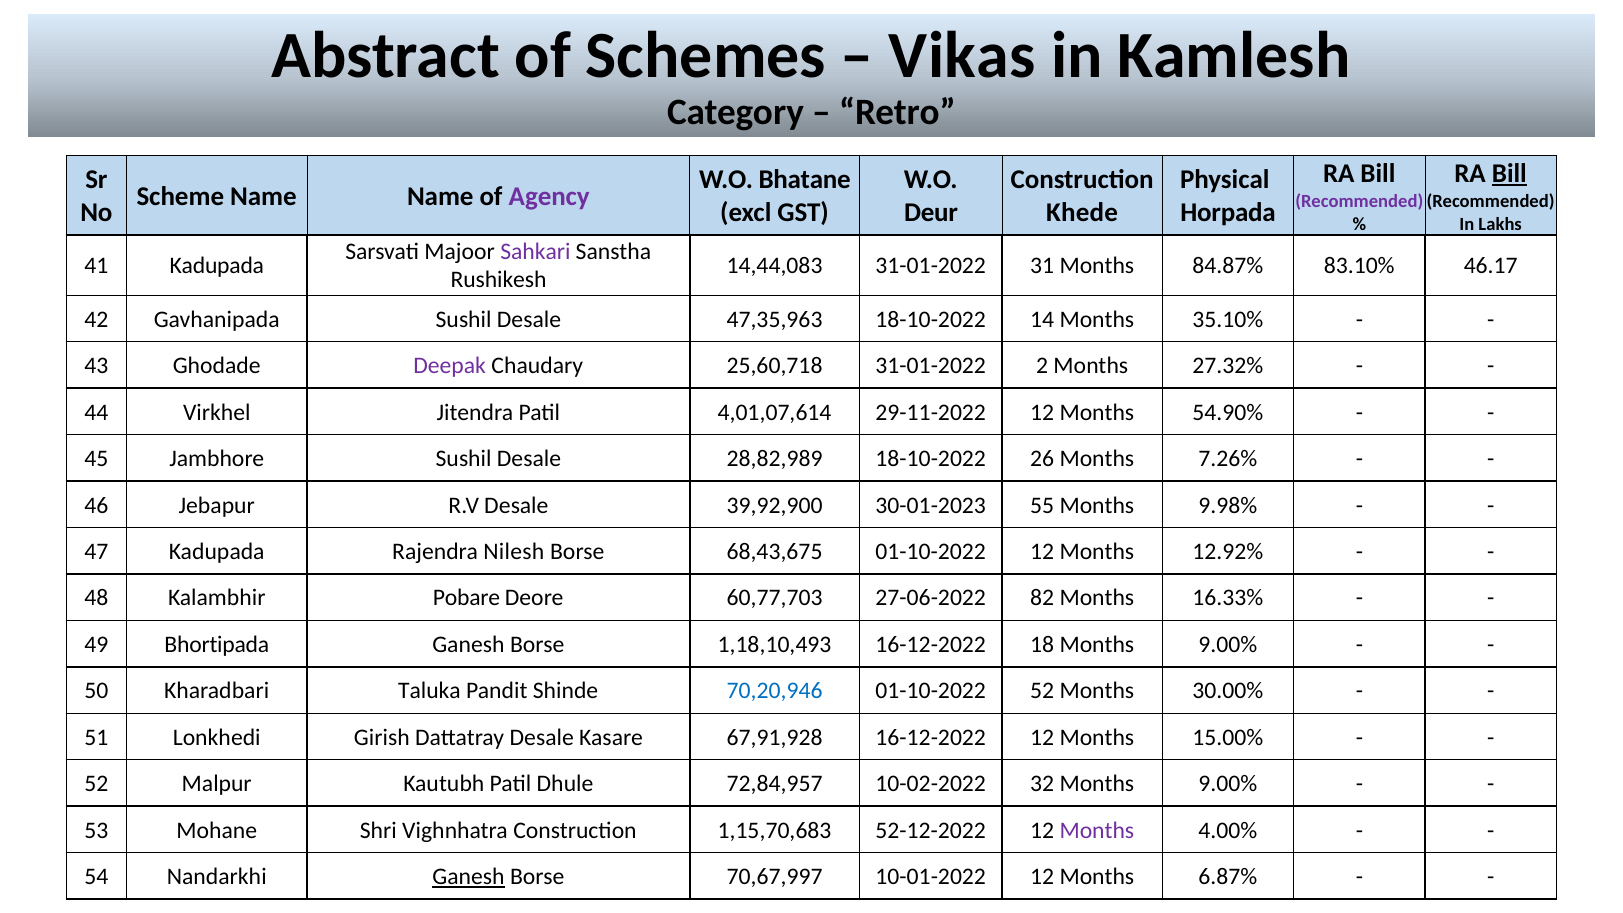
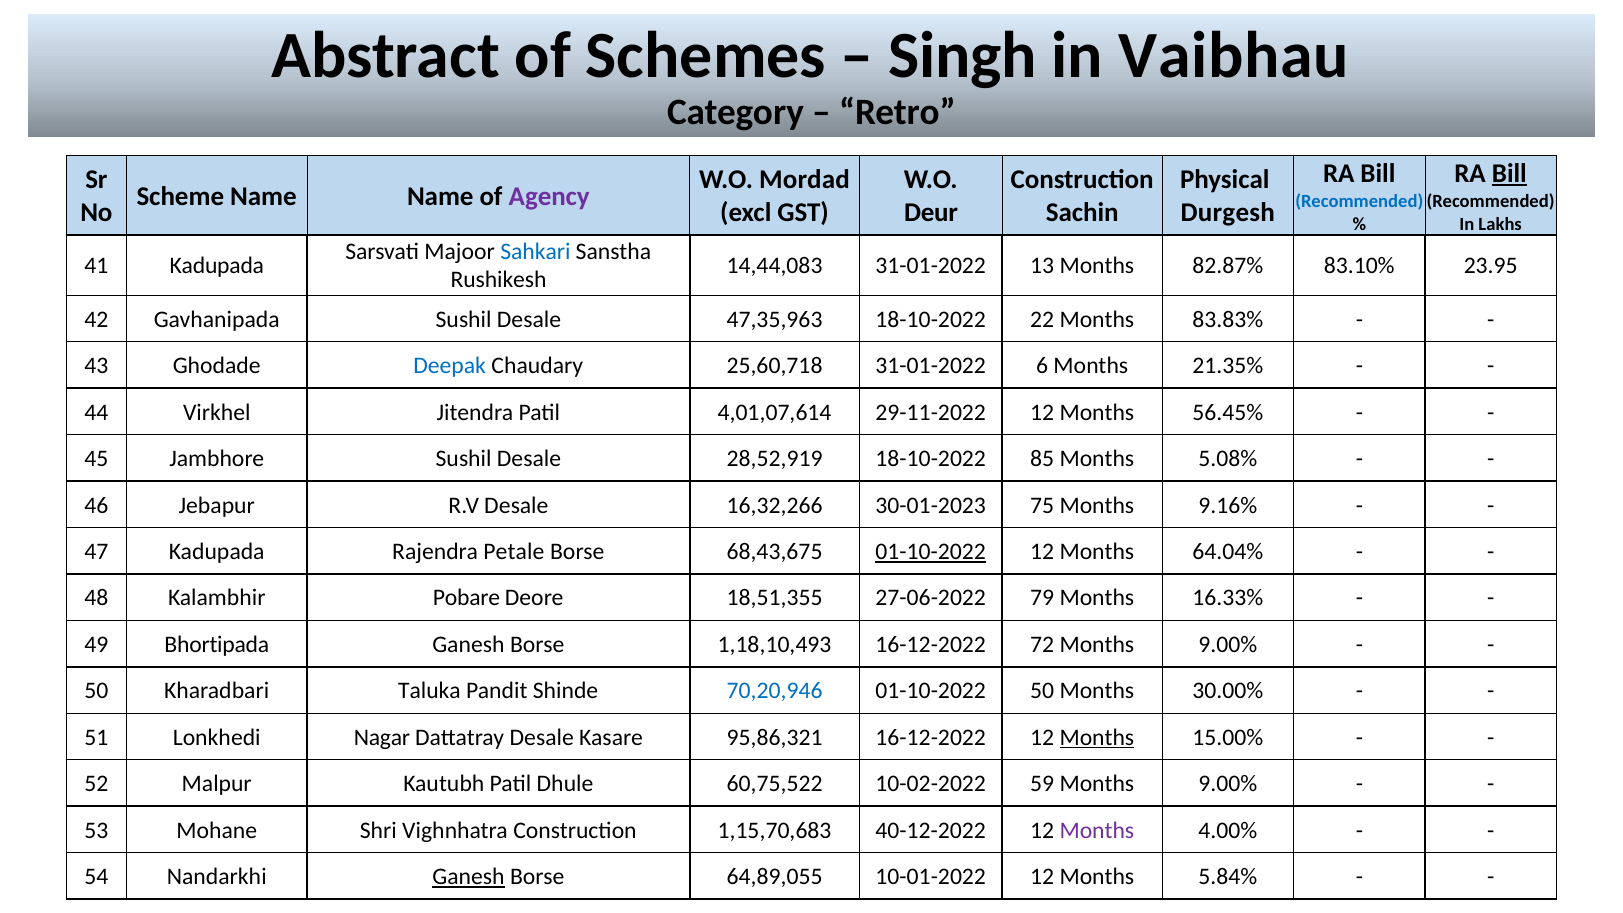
Vikas: Vikas -> Singh
Kamlesh: Kamlesh -> Vaibhau
Bhatane: Bhatane -> Mordad
Recommended at (1359, 201) colour: purple -> blue
Khede: Khede -> Sachin
Horpada: Horpada -> Durgesh
Sahkari colour: purple -> blue
31: 31 -> 13
84.87%: 84.87% -> 82.87%
46.17: 46.17 -> 23.95
14: 14 -> 22
35.10%: 35.10% -> 83.83%
Deepak colour: purple -> blue
2: 2 -> 6
27.32%: 27.32% -> 21.35%
54.90%: 54.90% -> 56.45%
28,82,989: 28,82,989 -> 28,52,919
26: 26 -> 85
7.26%: 7.26% -> 5.08%
39,92,900: 39,92,900 -> 16,32,266
55: 55 -> 75
9.98%: 9.98% -> 9.16%
Nilesh: Nilesh -> Petale
01-10-2022 at (931, 552) underline: none -> present
12.92%: 12.92% -> 64.04%
60,77,703: 60,77,703 -> 18,51,355
82: 82 -> 79
18: 18 -> 72
01-10-2022 52: 52 -> 50
Girish: Girish -> Nagar
67,91,928: 67,91,928 -> 95,86,321
Months at (1097, 737) underline: none -> present
72,84,957: 72,84,957 -> 60,75,522
32: 32 -> 59
52-12-2022: 52-12-2022 -> 40-12-2022
70,67,997: 70,67,997 -> 64,89,055
6.87%: 6.87% -> 5.84%
